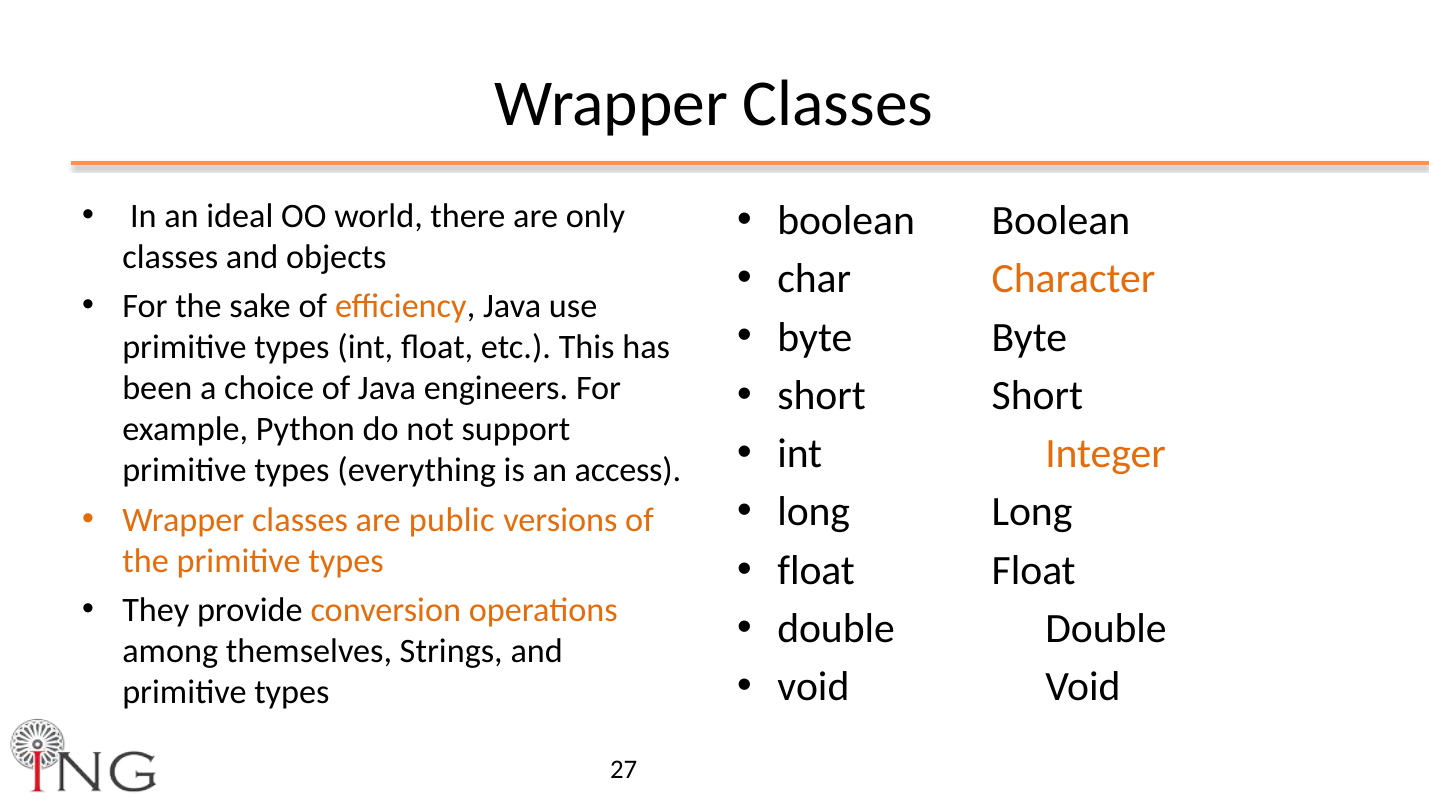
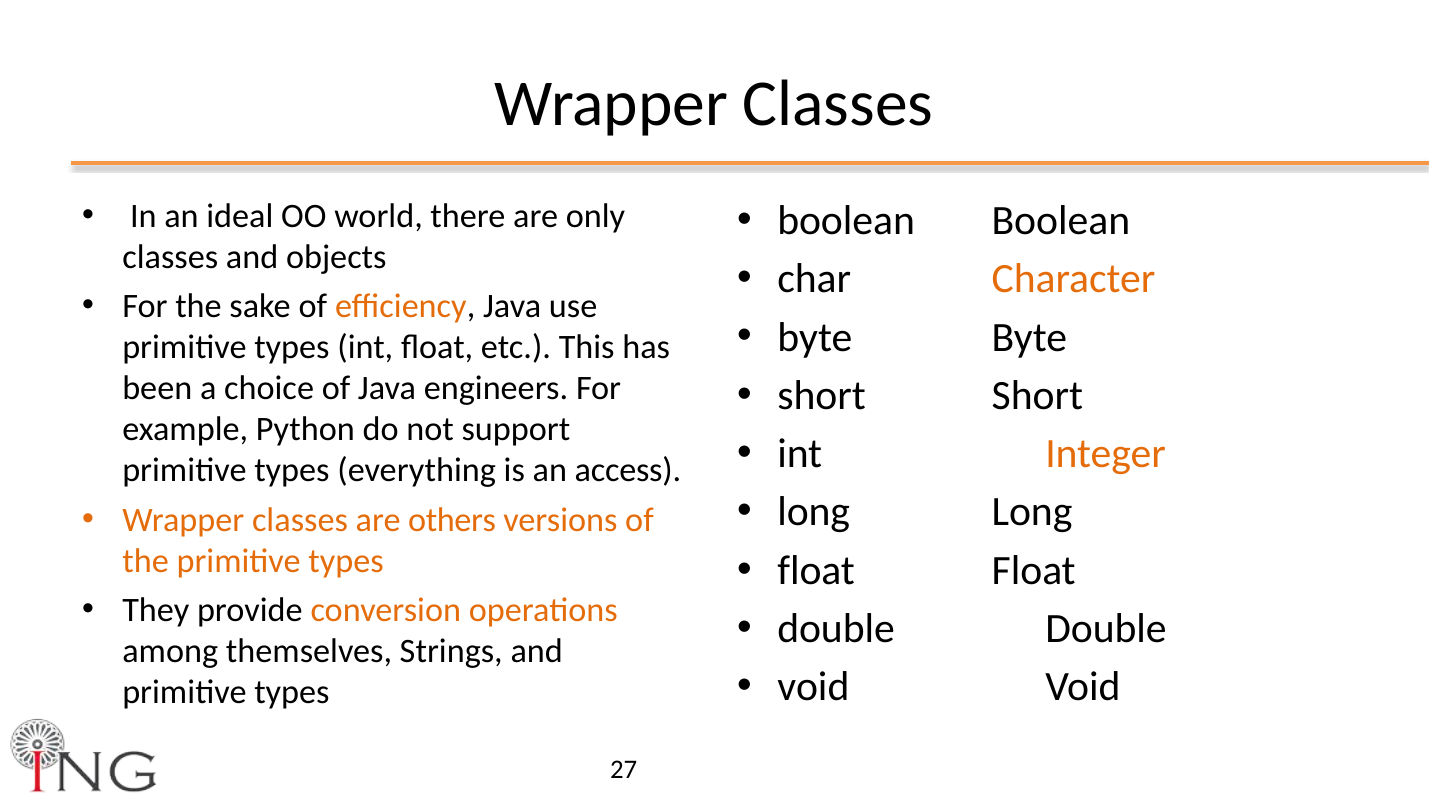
public: public -> others
